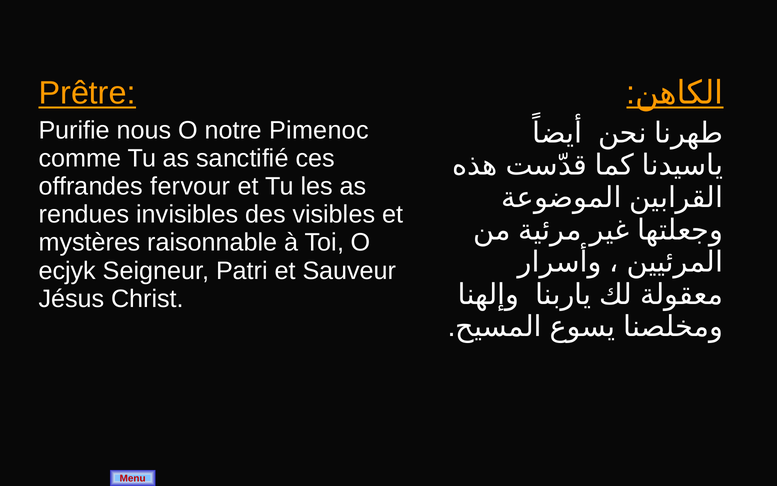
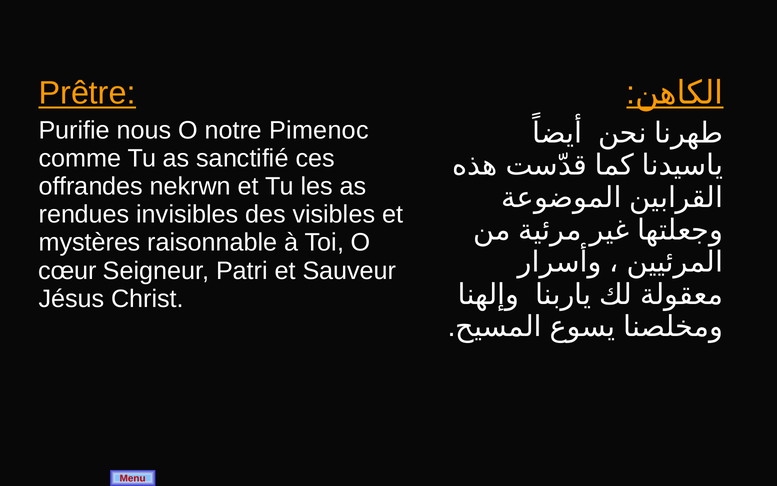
fervour: fervour -> nekrwn
ecjyk: ecjyk -> cœur
